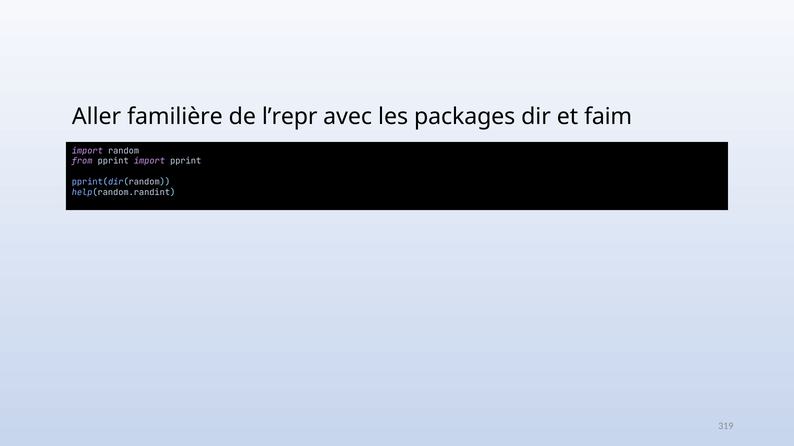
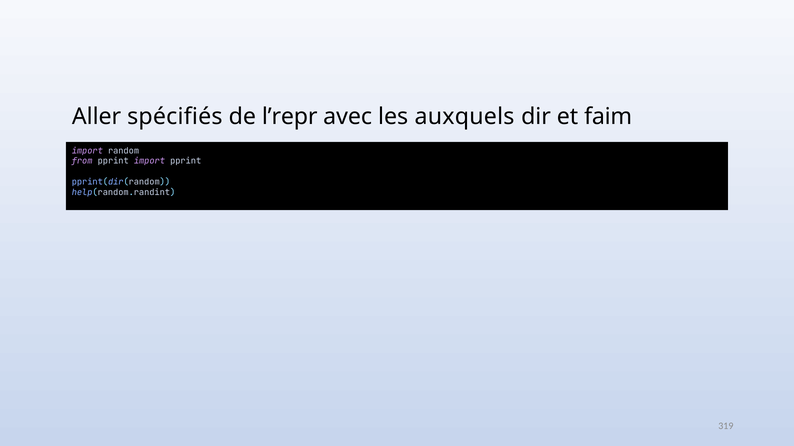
familière: familière -> spécifiés
packages: packages -> auxquels
